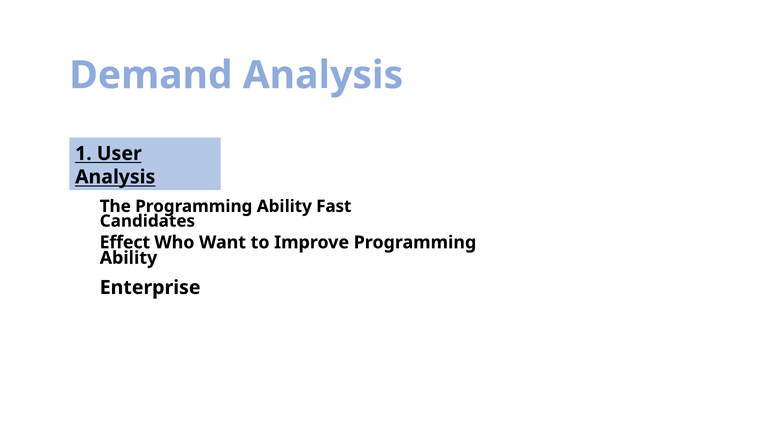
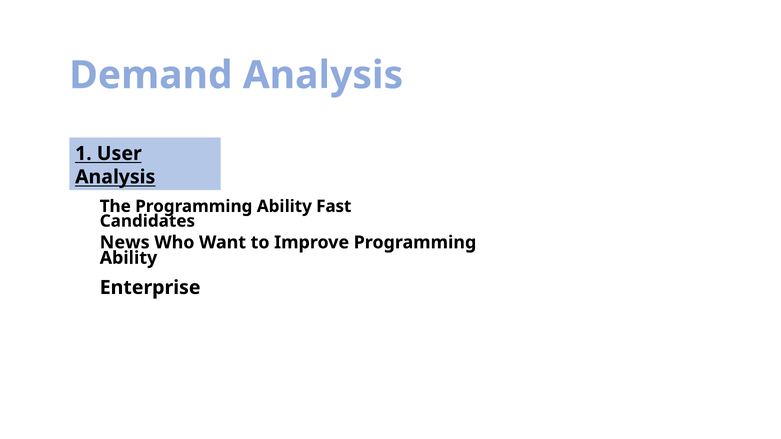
Effect: Effect -> News
